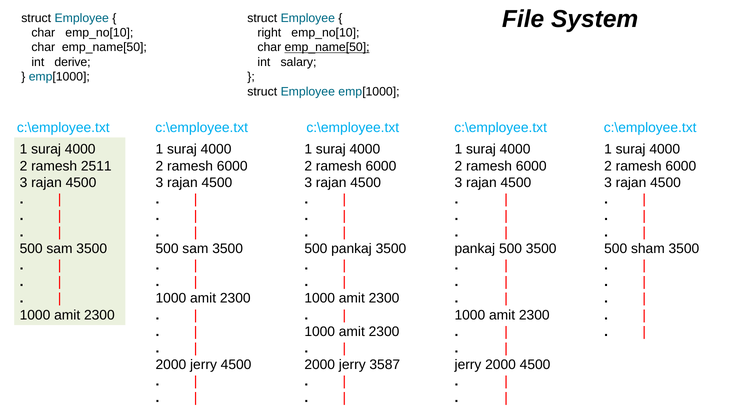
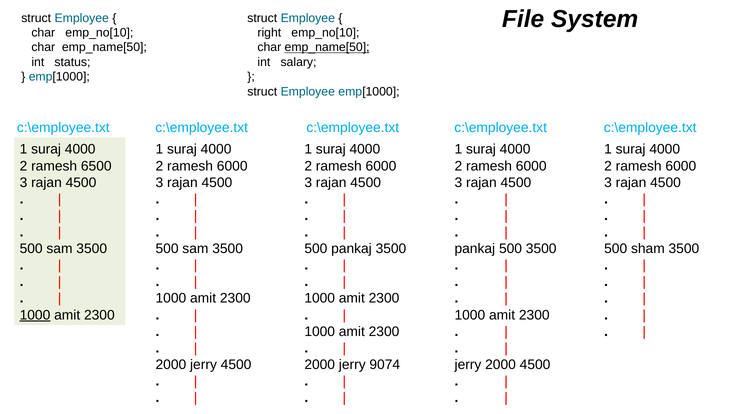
derive: derive -> status
2511: 2511 -> 6500
1000 at (35, 315) underline: none -> present
3587: 3587 -> 9074
